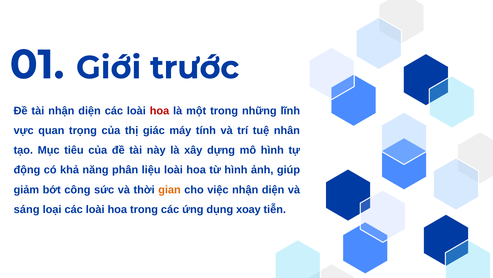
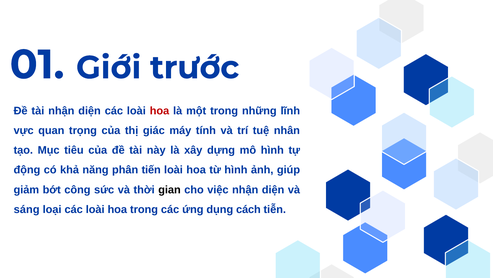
liệu: liệu -> tiến
gian colour: orange -> black
xoay: xoay -> cách
